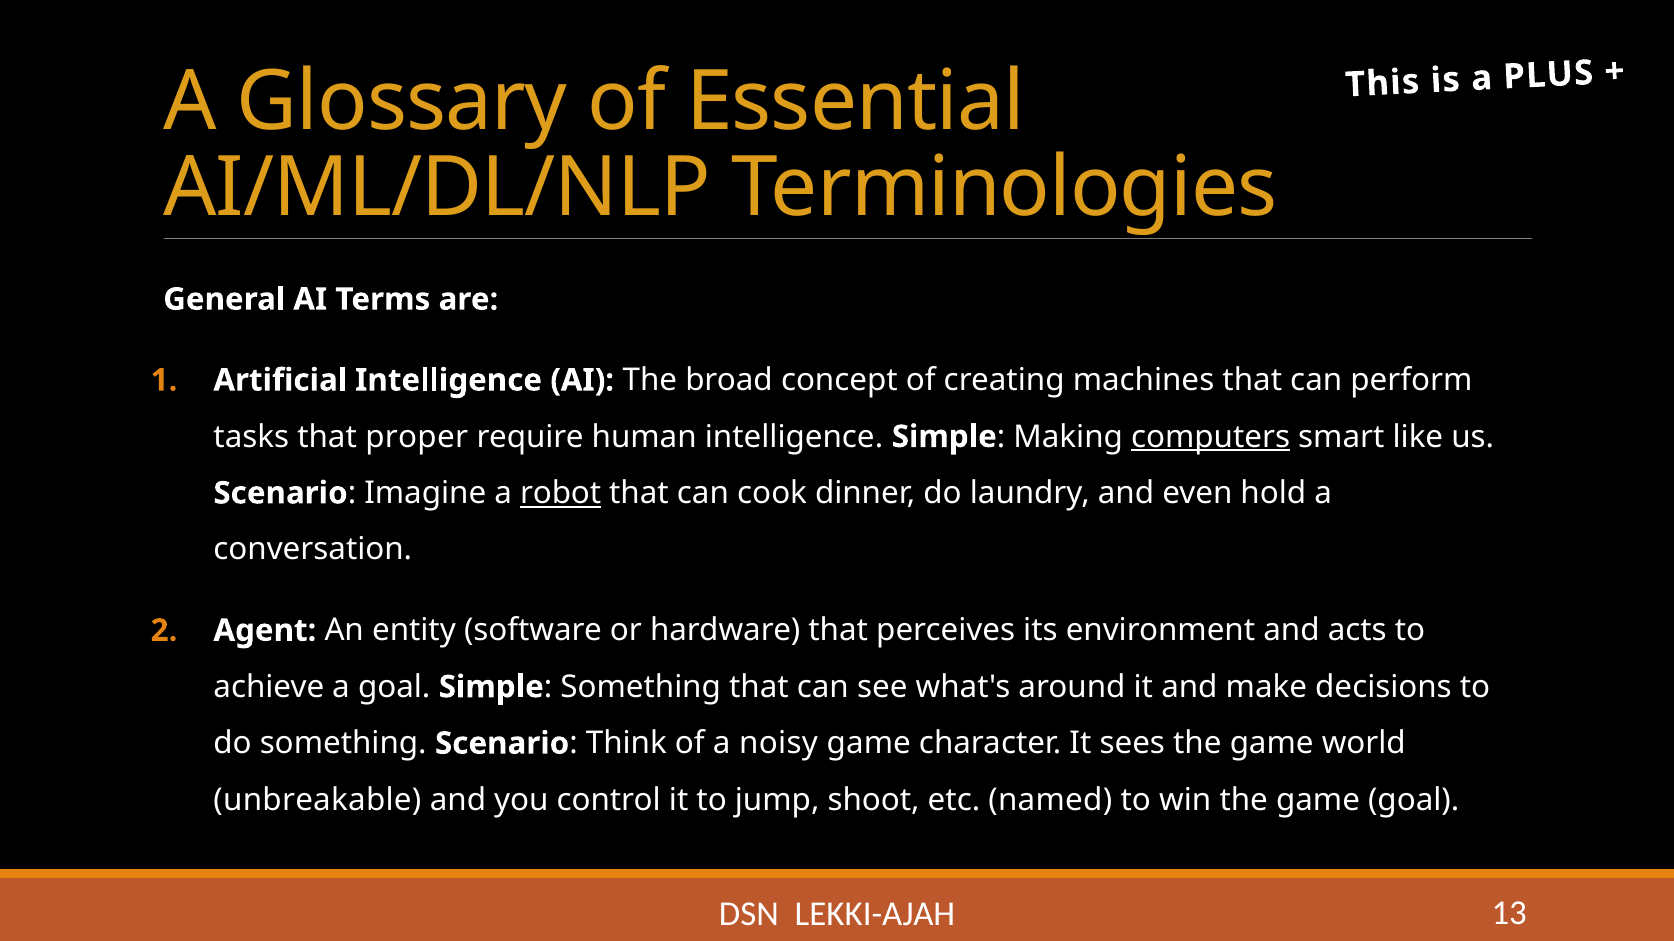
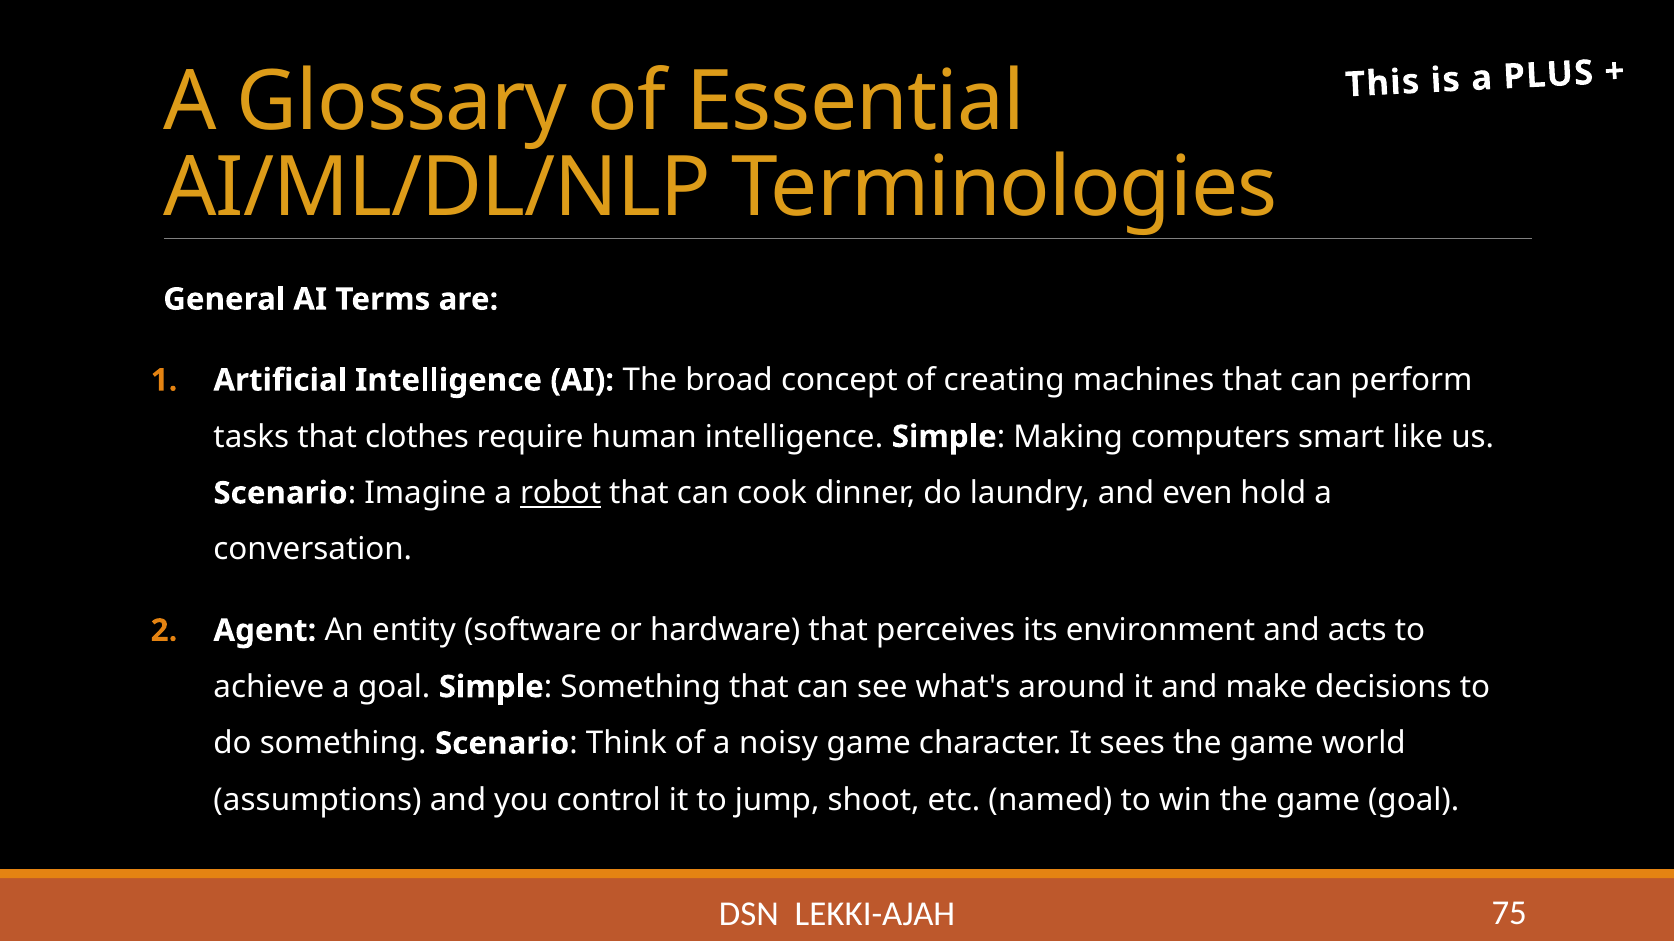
proper: proper -> clothes
computers underline: present -> none
unbreakable: unbreakable -> assumptions
13: 13 -> 75
